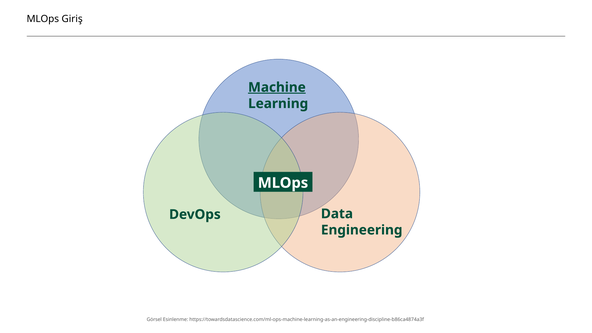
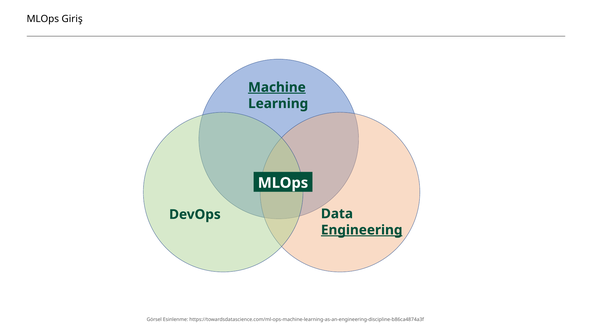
Engineering underline: none -> present
